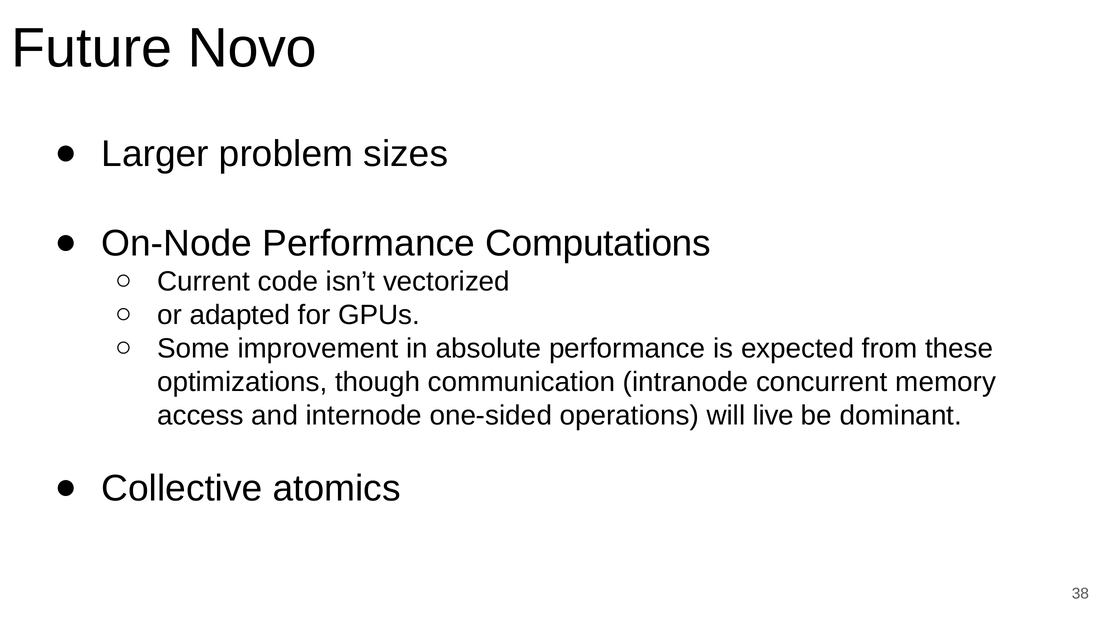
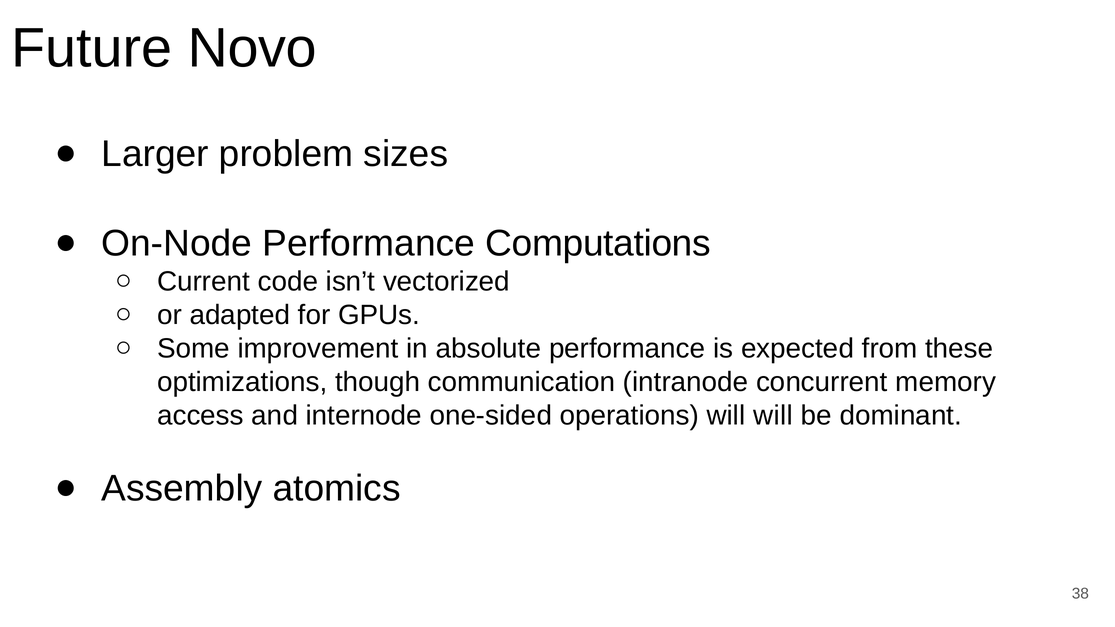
will live: live -> will
Collective: Collective -> Assembly
